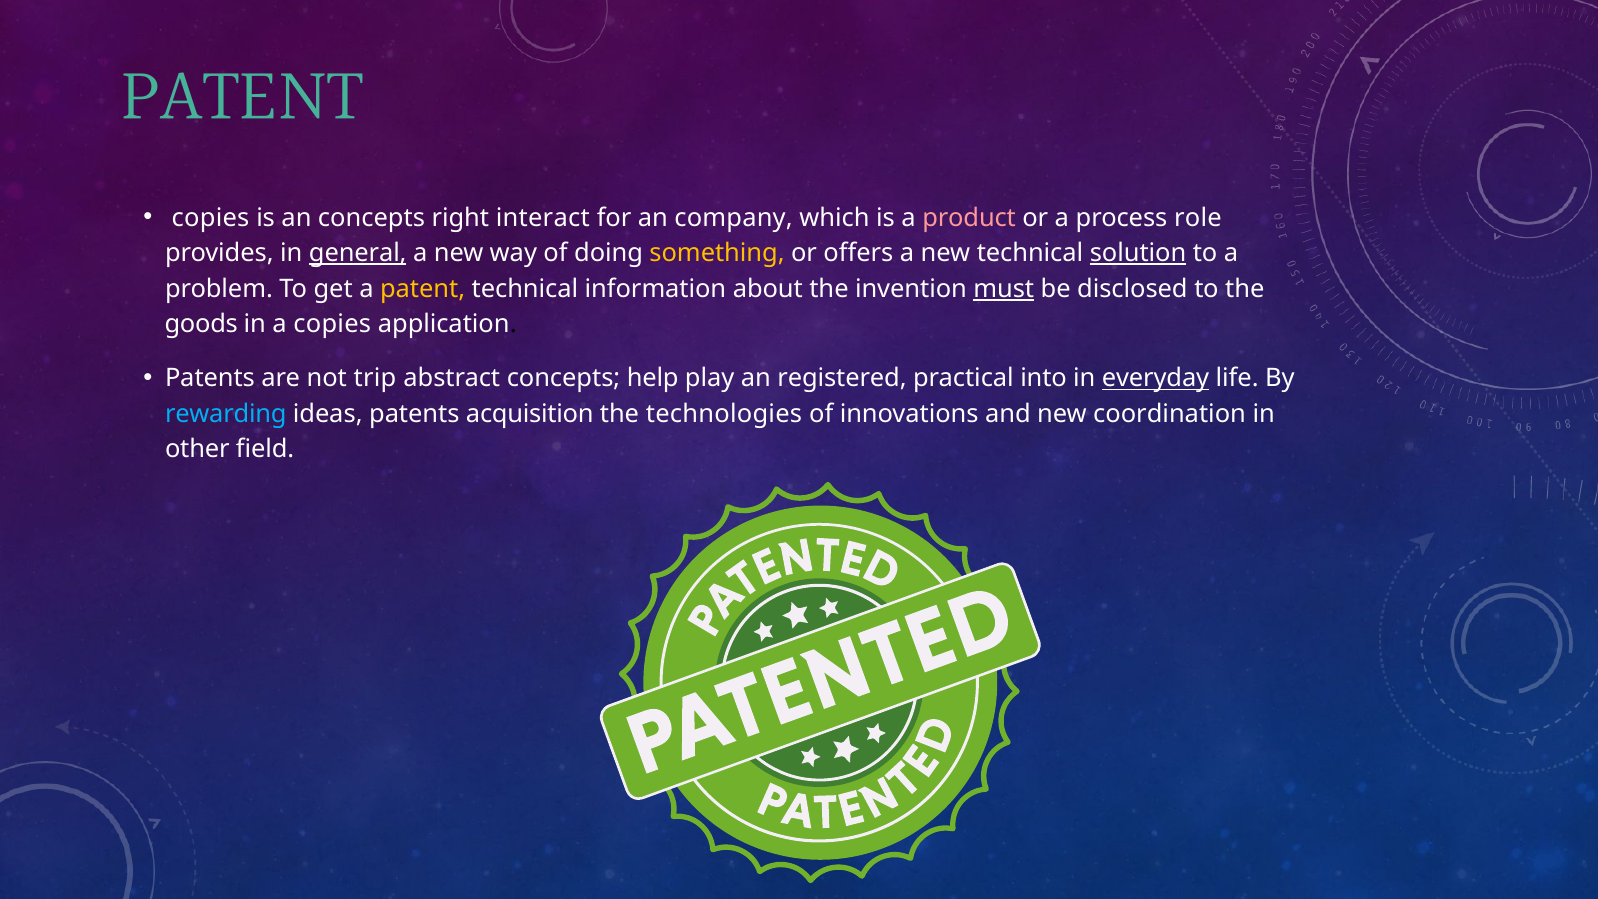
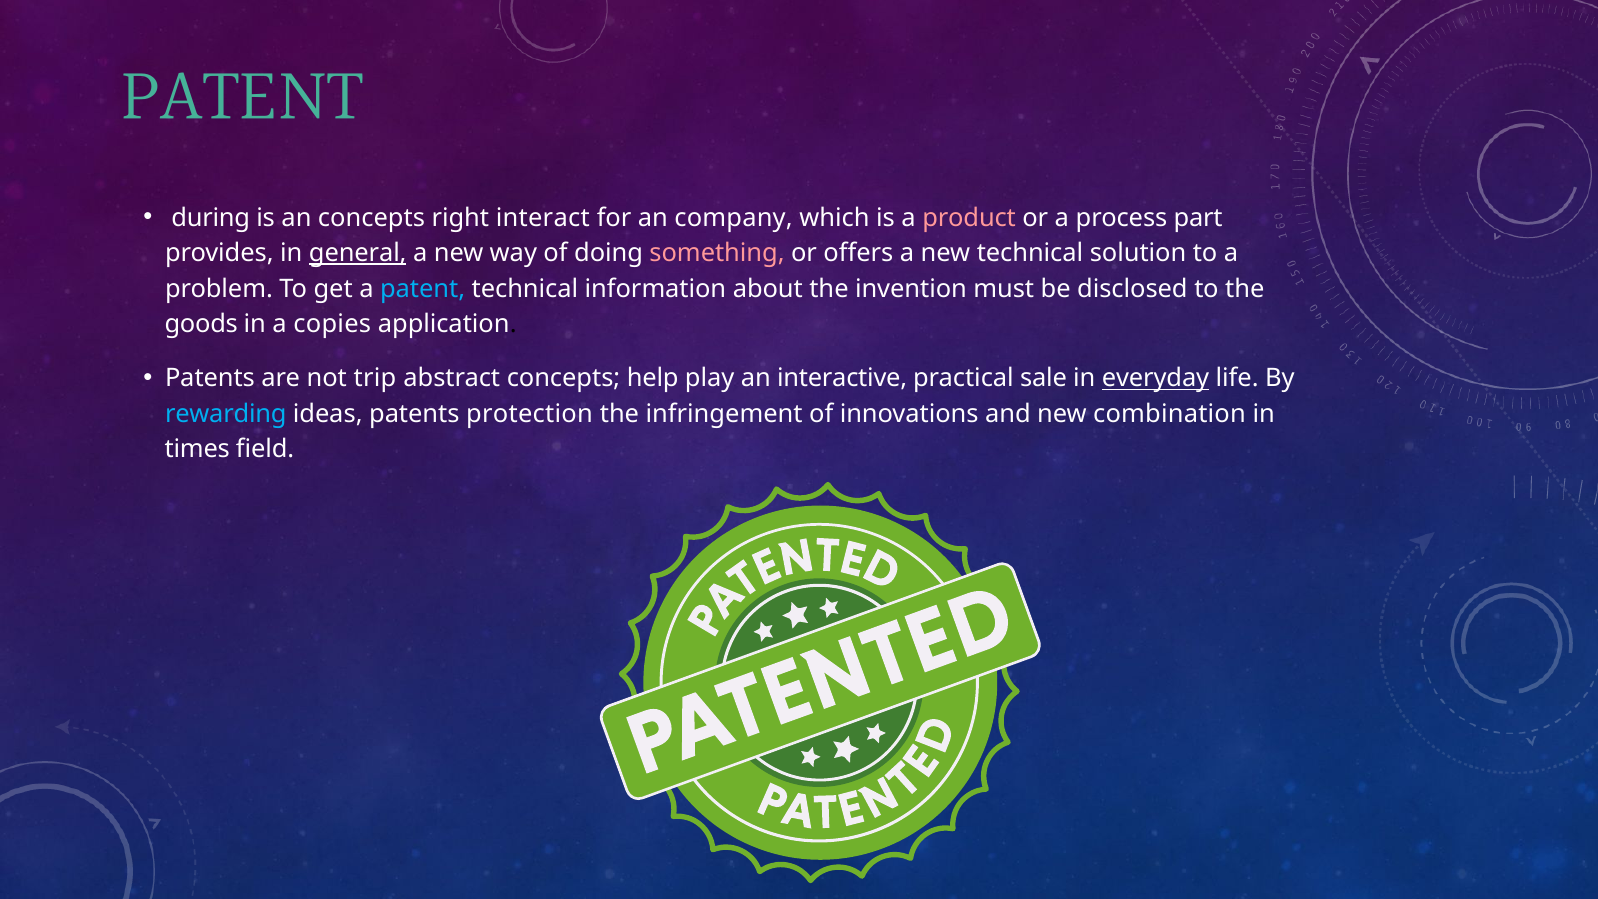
copies at (211, 218): copies -> during
role: role -> part
something colour: yellow -> pink
solution underline: present -> none
patent at (423, 289) colour: yellow -> light blue
must underline: present -> none
registered: registered -> interactive
into: into -> sale
acquisition: acquisition -> protection
technologies: technologies -> infringement
coordination: coordination -> combination
other: other -> times
